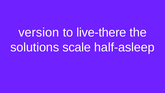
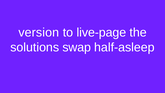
live-there: live-there -> live-page
scale: scale -> swap
